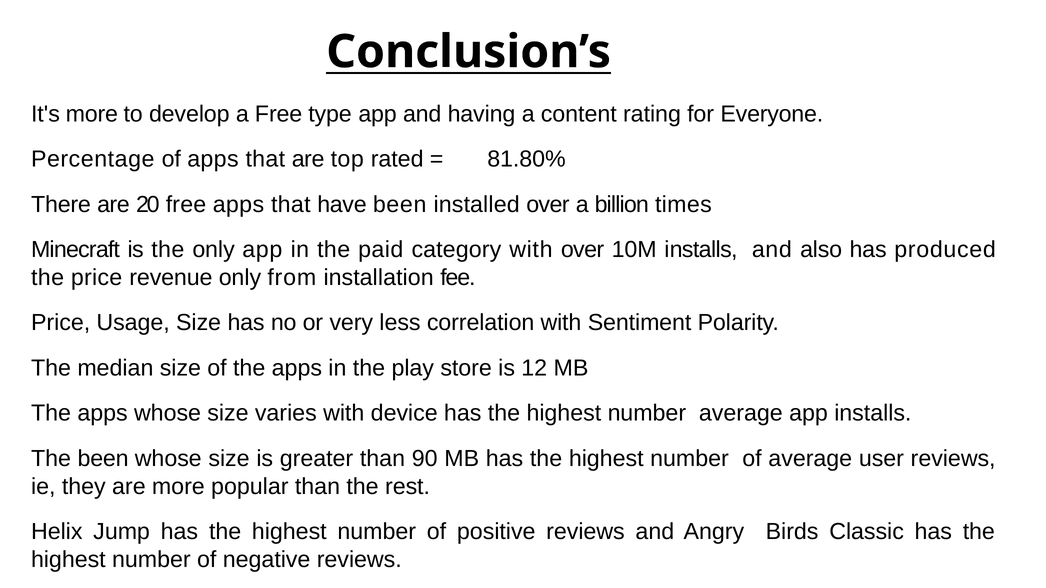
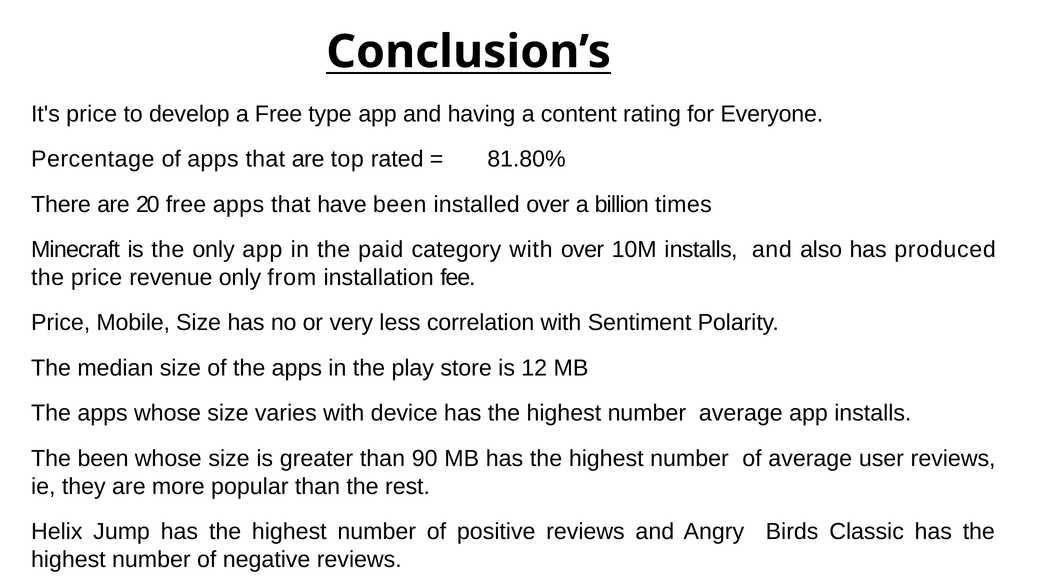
It's more: more -> price
Usage: Usage -> Mobile
